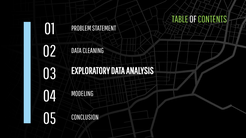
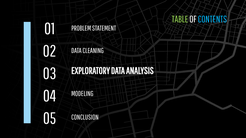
CONTENTS colour: light green -> light blue
